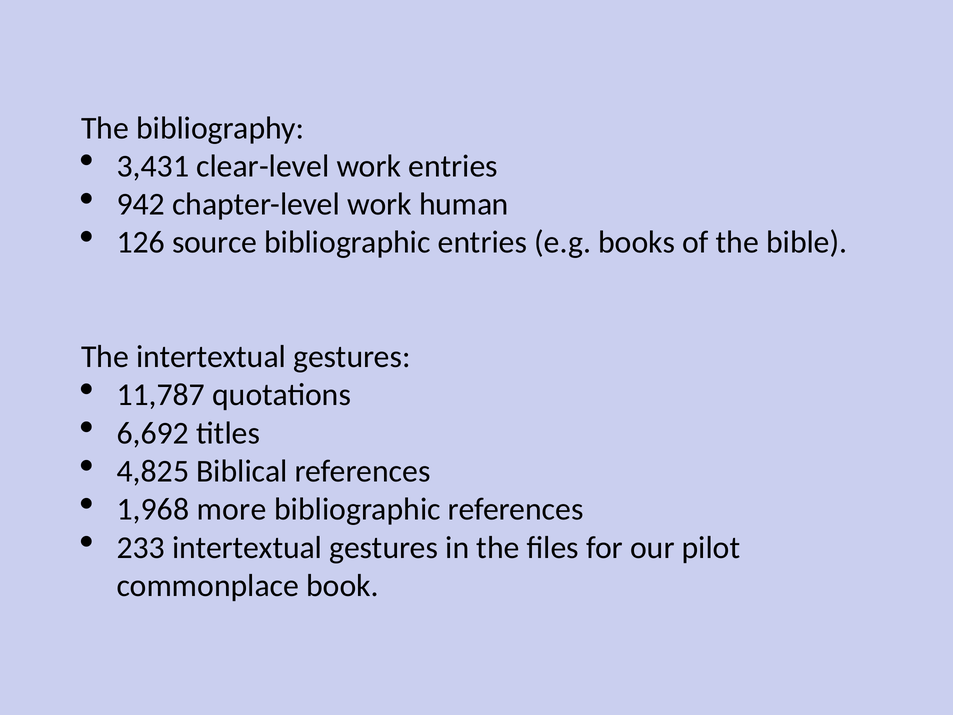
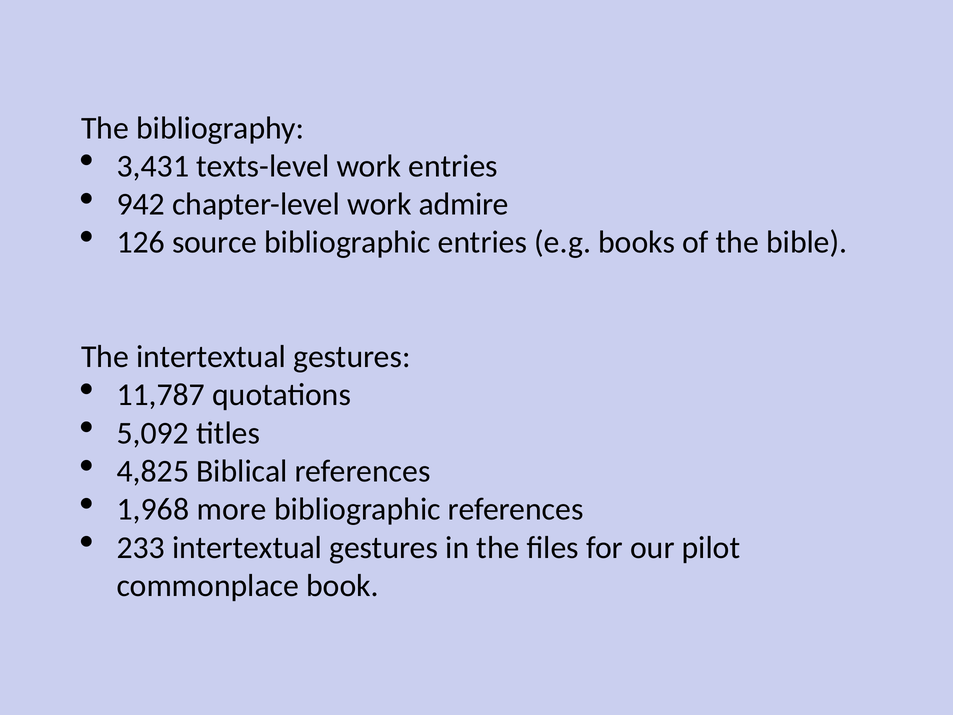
clear-level: clear-level -> texts-level
human: human -> admire
6,692: 6,692 -> 5,092
